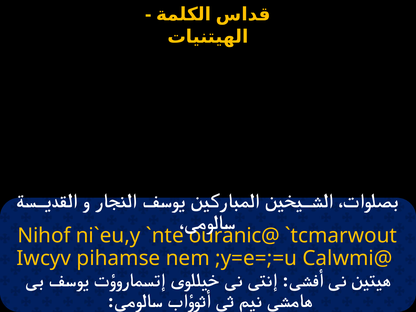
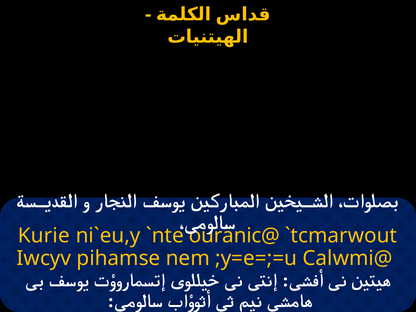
Nihof: Nihof -> Kurie
